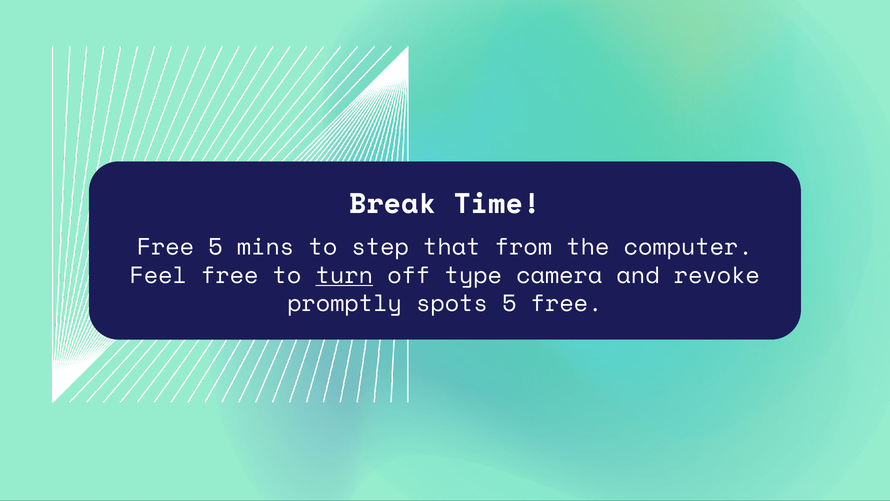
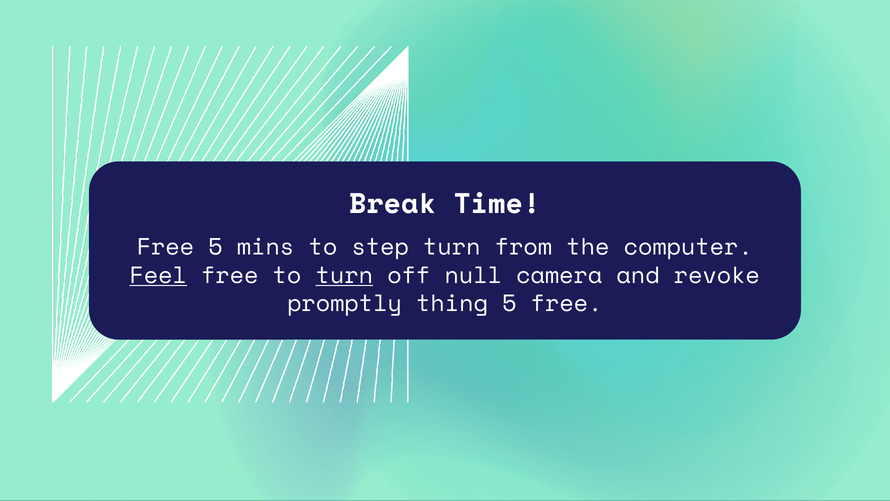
step that: that -> turn
Feel underline: none -> present
type: type -> null
spots: spots -> thing
